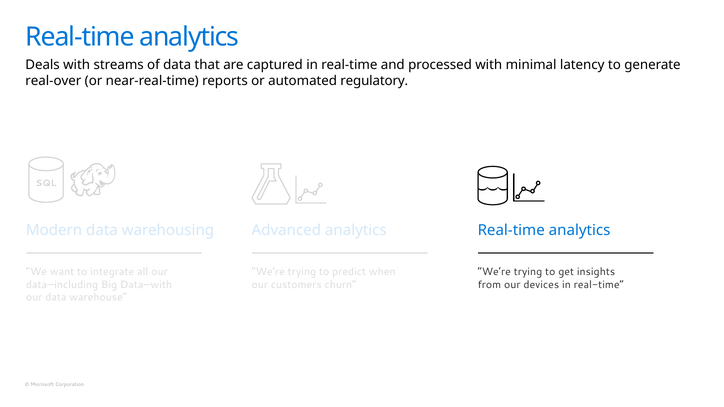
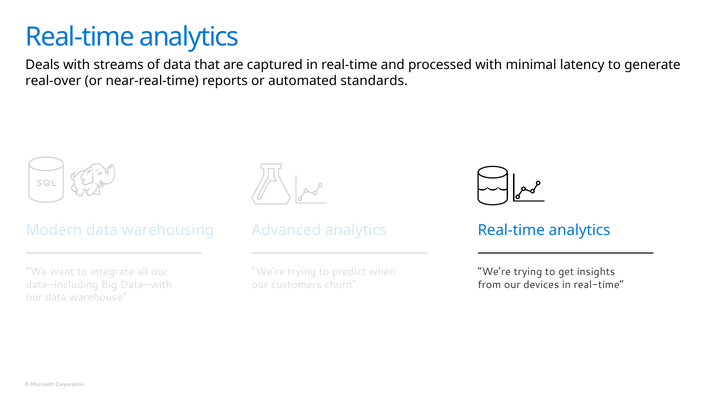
regulatory: regulatory -> standards
